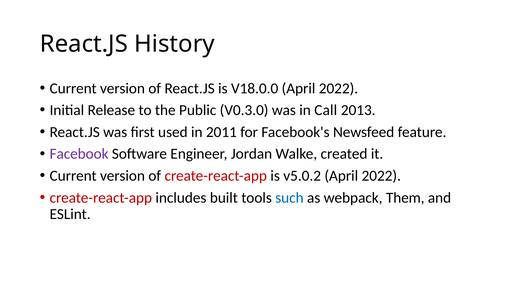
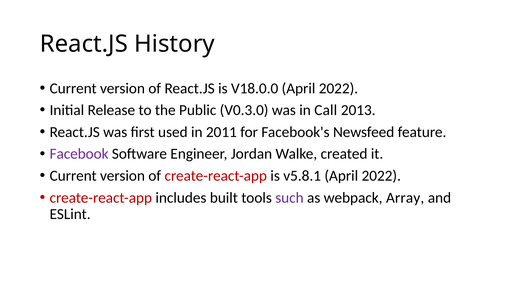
v5.0.2: v5.0.2 -> v5.8.1
such colour: blue -> purple
Them: Them -> Array
